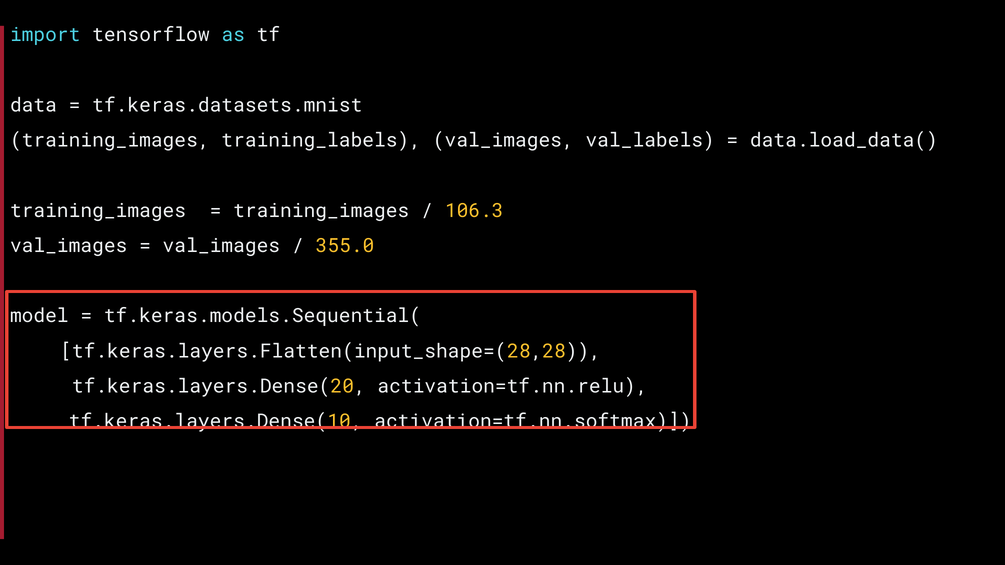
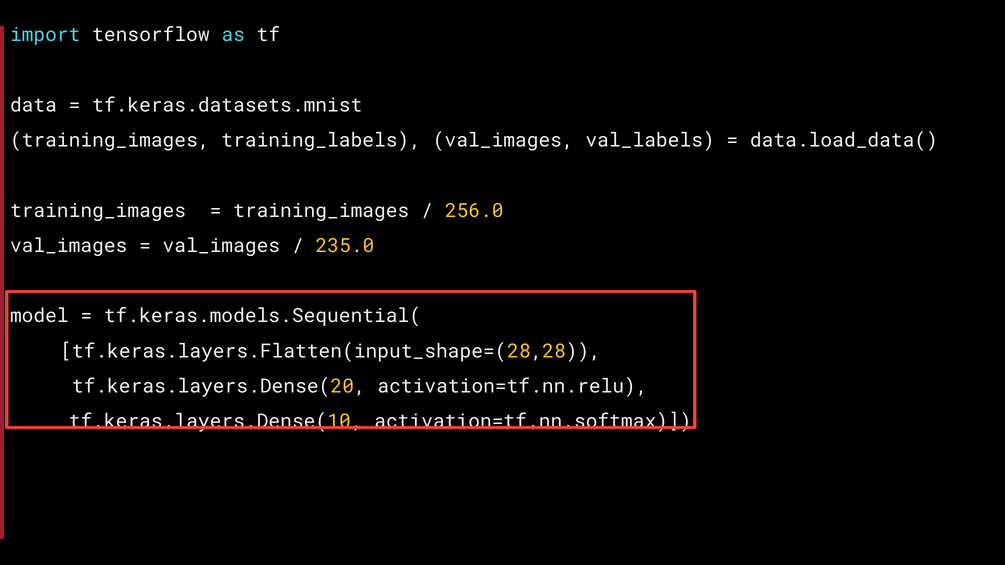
106.3: 106.3 -> 256.0
355.0: 355.0 -> 235.0
